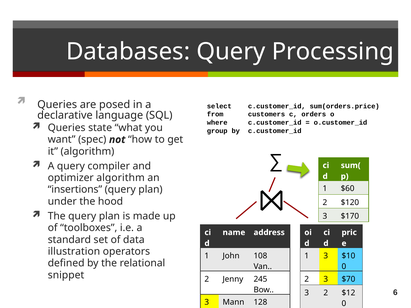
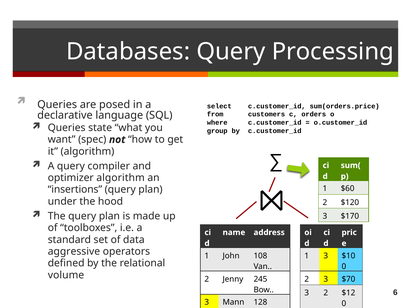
illustration: illustration -> aggressive
snippet: snippet -> volume
